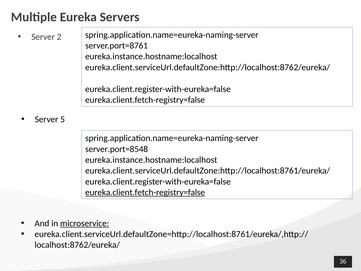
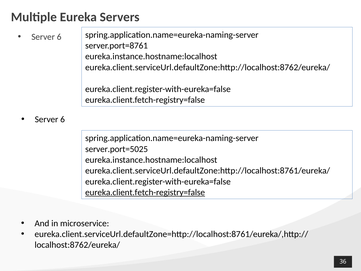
2 at (59, 37): 2 -> 6
5 at (63, 119): 5 -> 6
server.port=8548: server.port=8548 -> server.port=5025
microservice underline: present -> none
